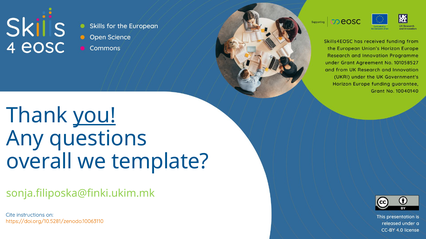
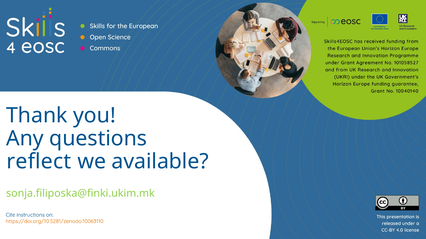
you underline: present -> none
overall: overall -> reflect
template: template -> available
